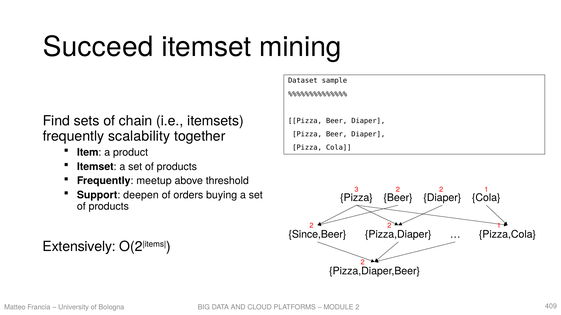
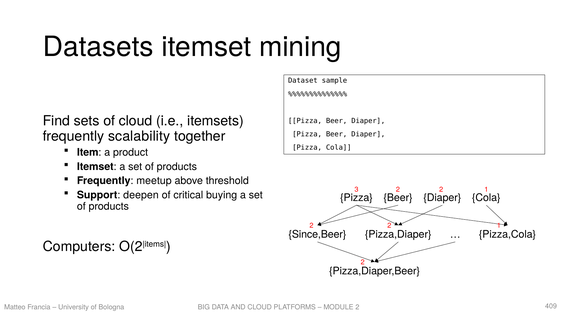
Succeed: Succeed -> Datasets
of chain: chain -> cloud
orders: orders -> critical
Extensively: Extensively -> Computers
